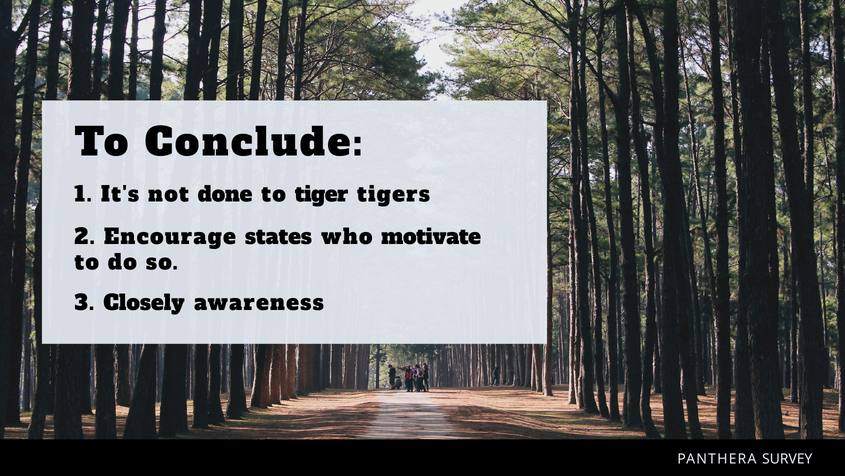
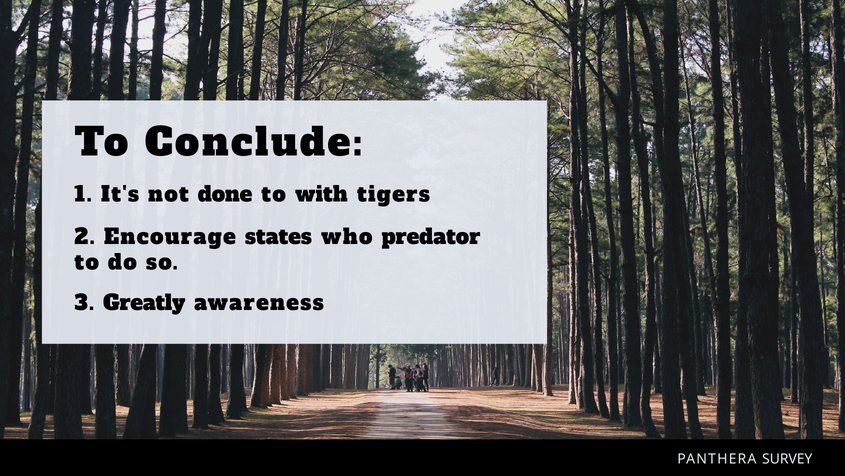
tiger: tiger -> with
motivate: motivate -> predator
Closely: Closely -> Greatly
